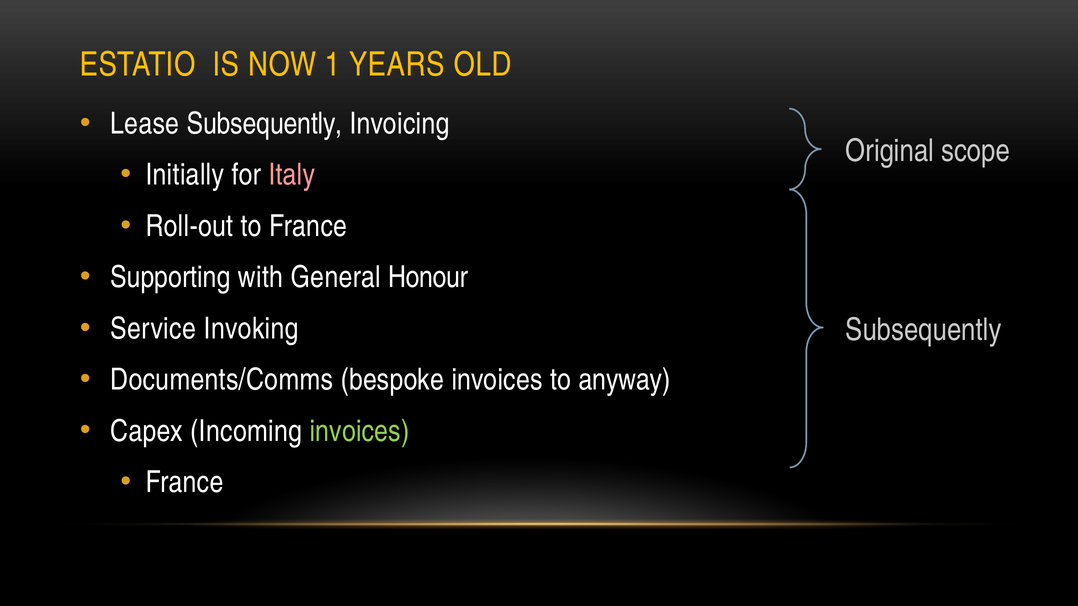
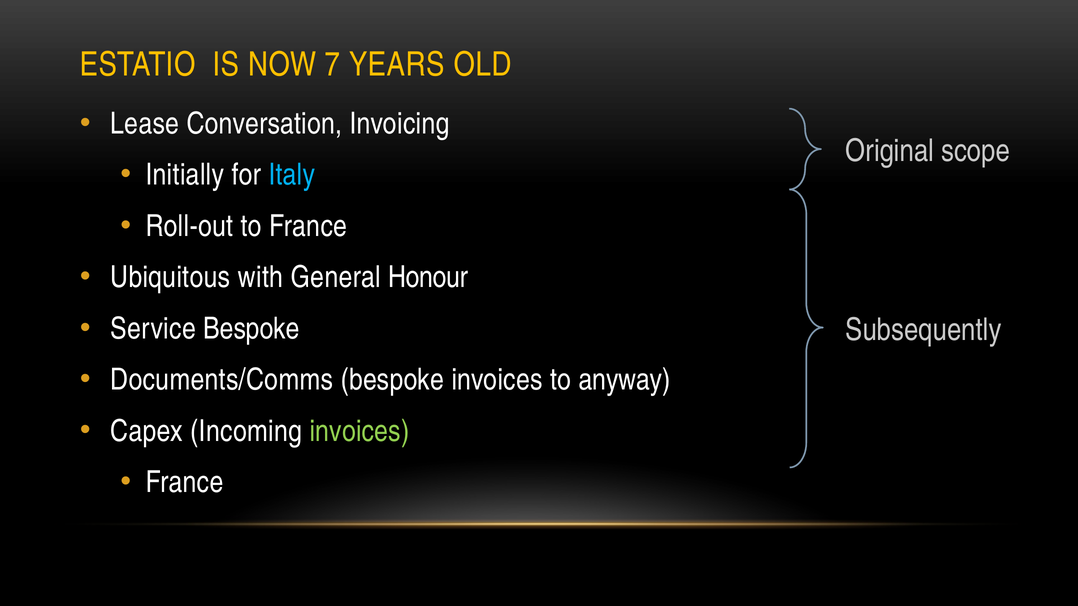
1: 1 -> 7
Lease Subsequently: Subsequently -> Conversation
Italy colour: pink -> light blue
Supporting: Supporting -> Ubiquitous
Service Invoking: Invoking -> Bespoke
